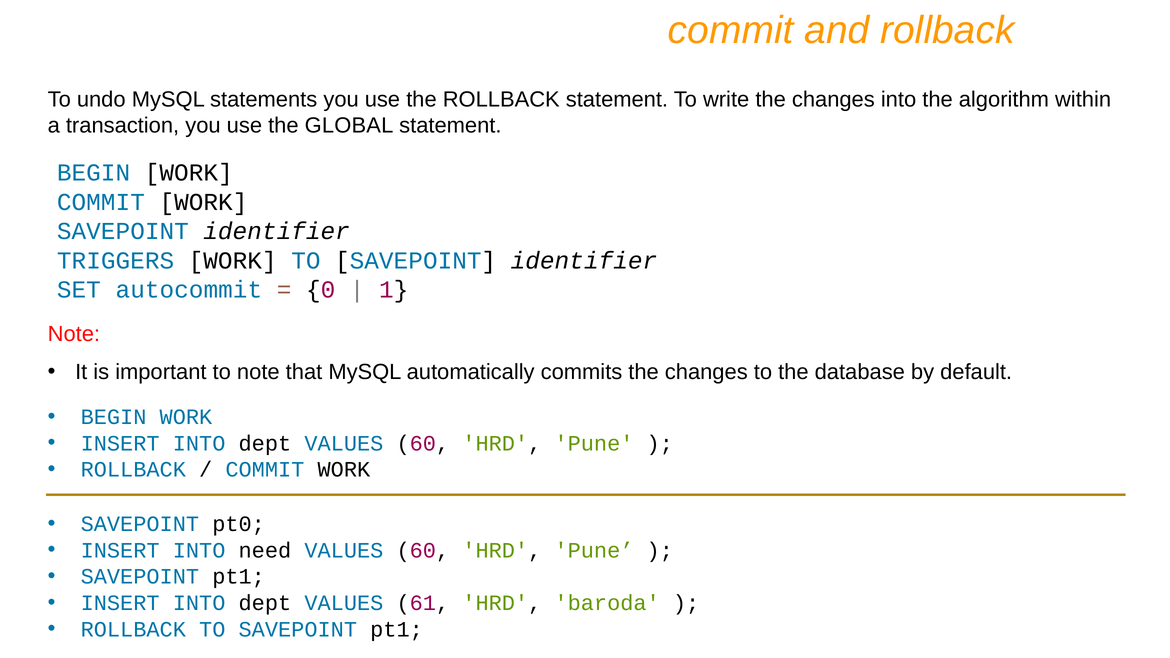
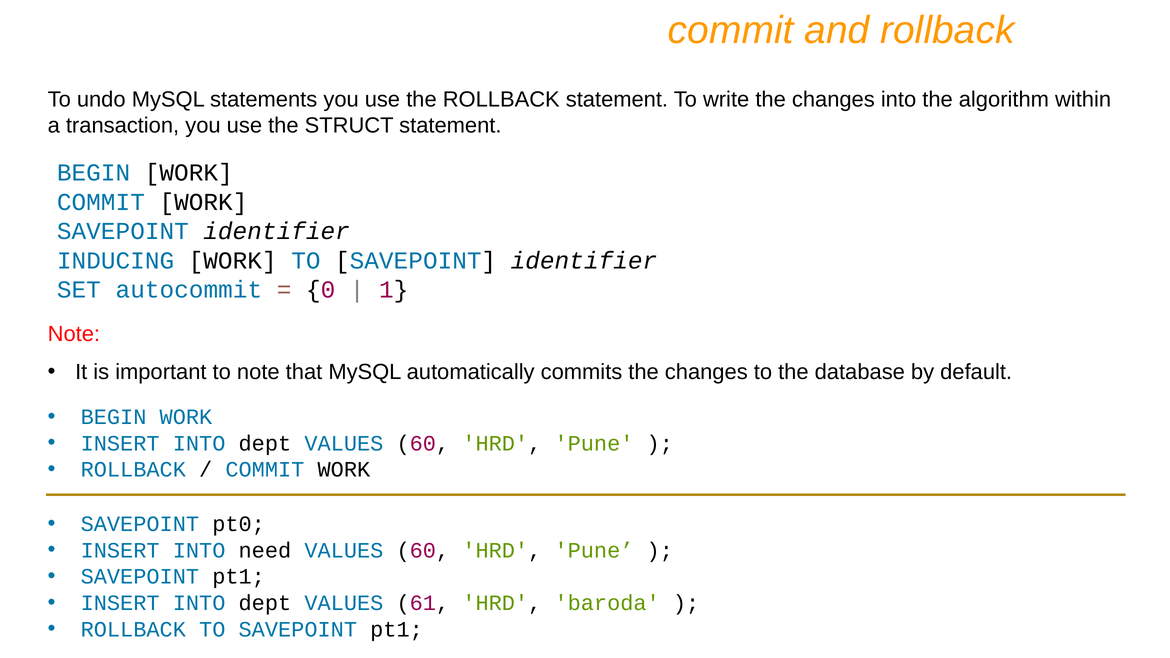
GLOBAL: GLOBAL -> STRUCT
TRIGGERS: TRIGGERS -> INDUCING
